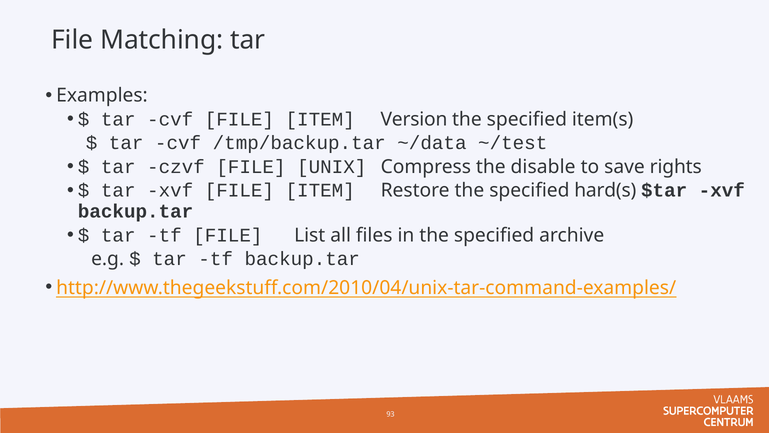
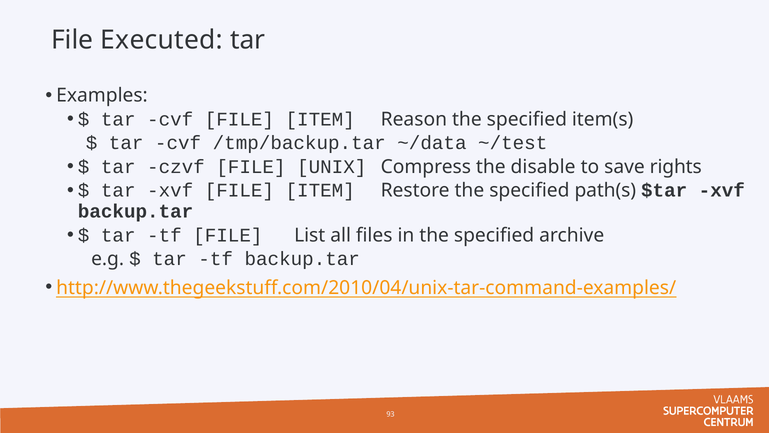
Matching: Matching -> Executed
Version: Version -> Reason
hard(s: hard(s -> path(s
